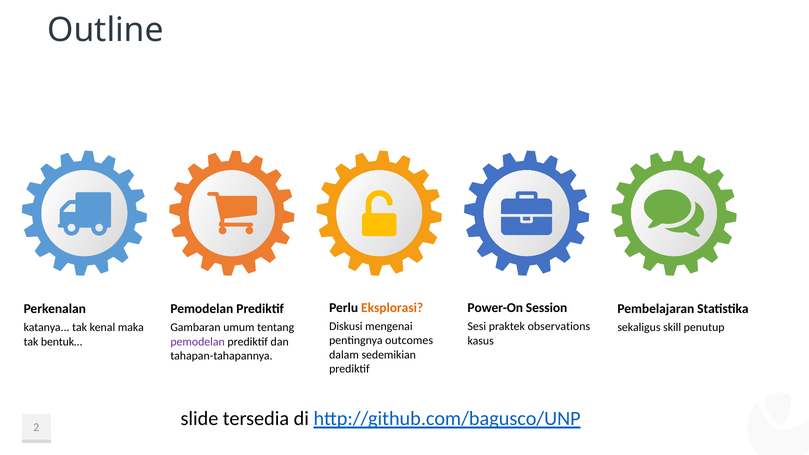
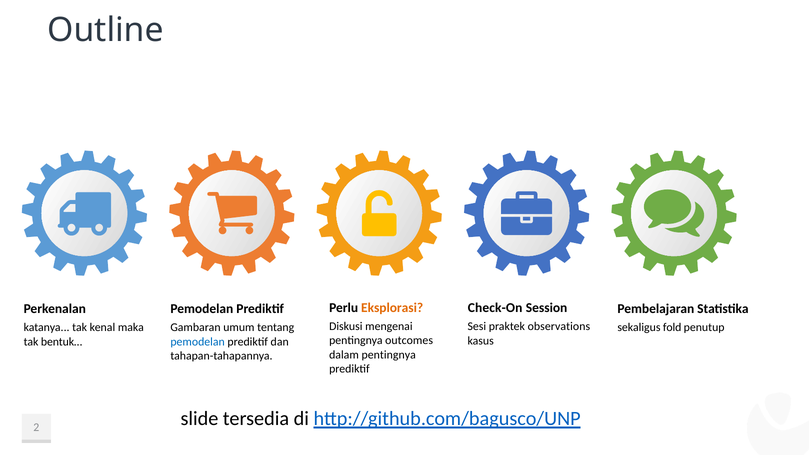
Power-On: Power-On -> Check-On
skill: skill -> fold
pemodelan at (198, 342) colour: purple -> blue
dalam sedemikian: sedemikian -> pentingnya
